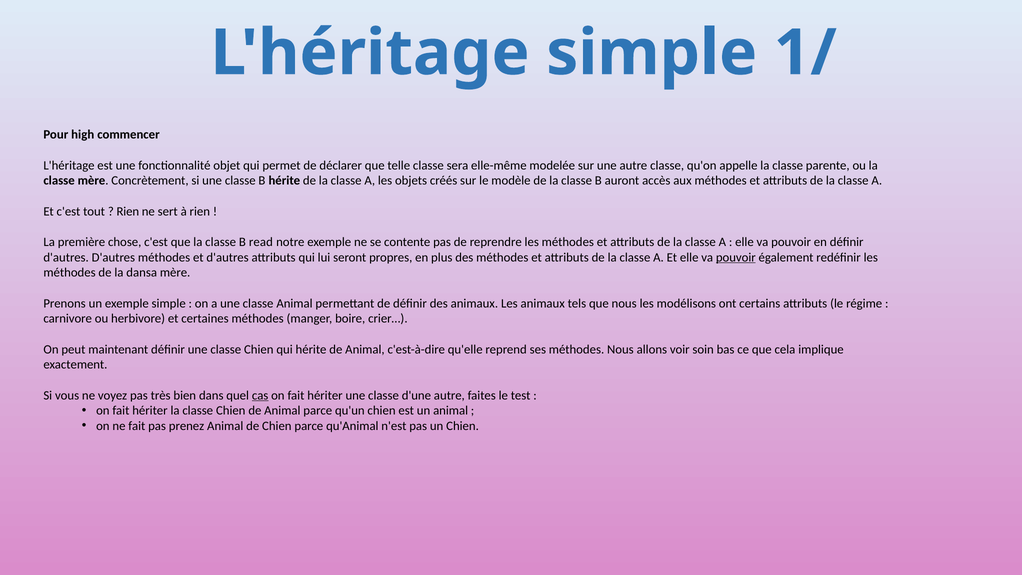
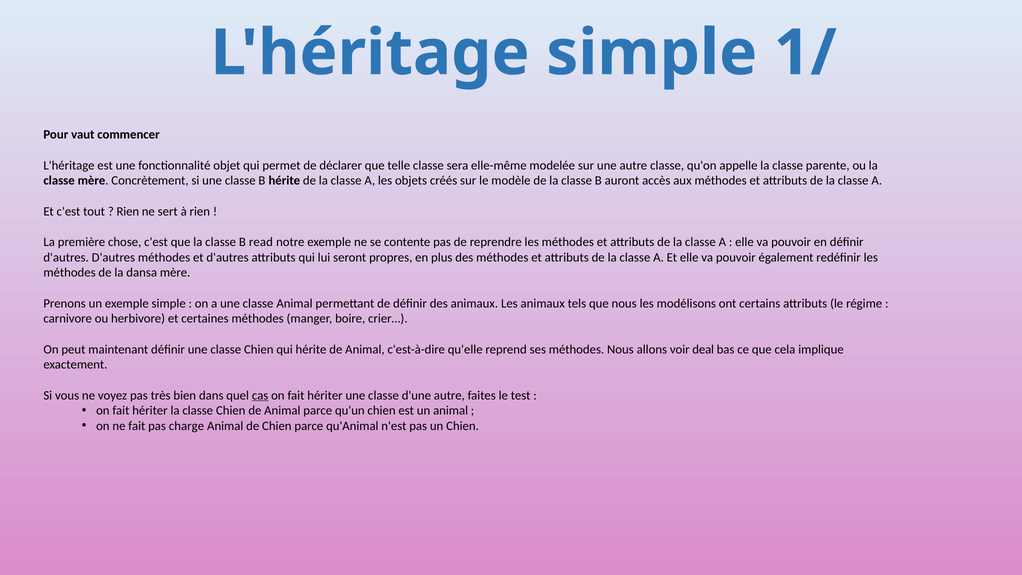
high: high -> vaut
pouvoir at (736, 257) underline: present -> none
soin: soin -> deal
prenez: prenez -> charge
